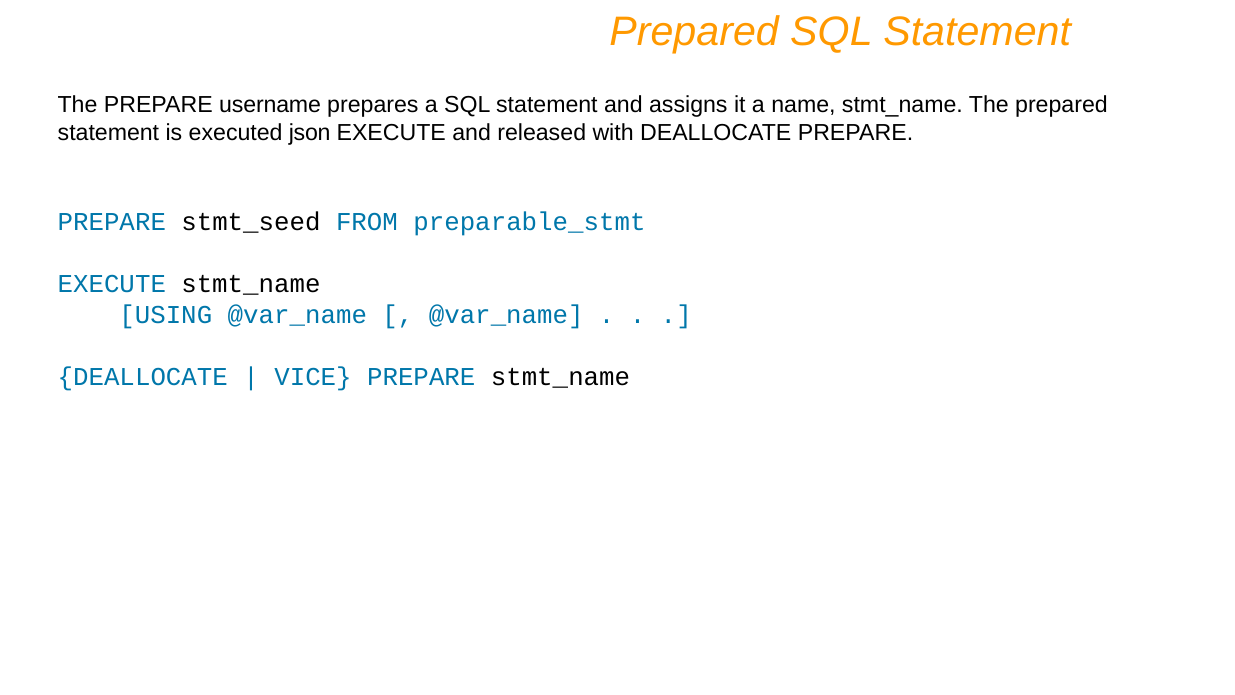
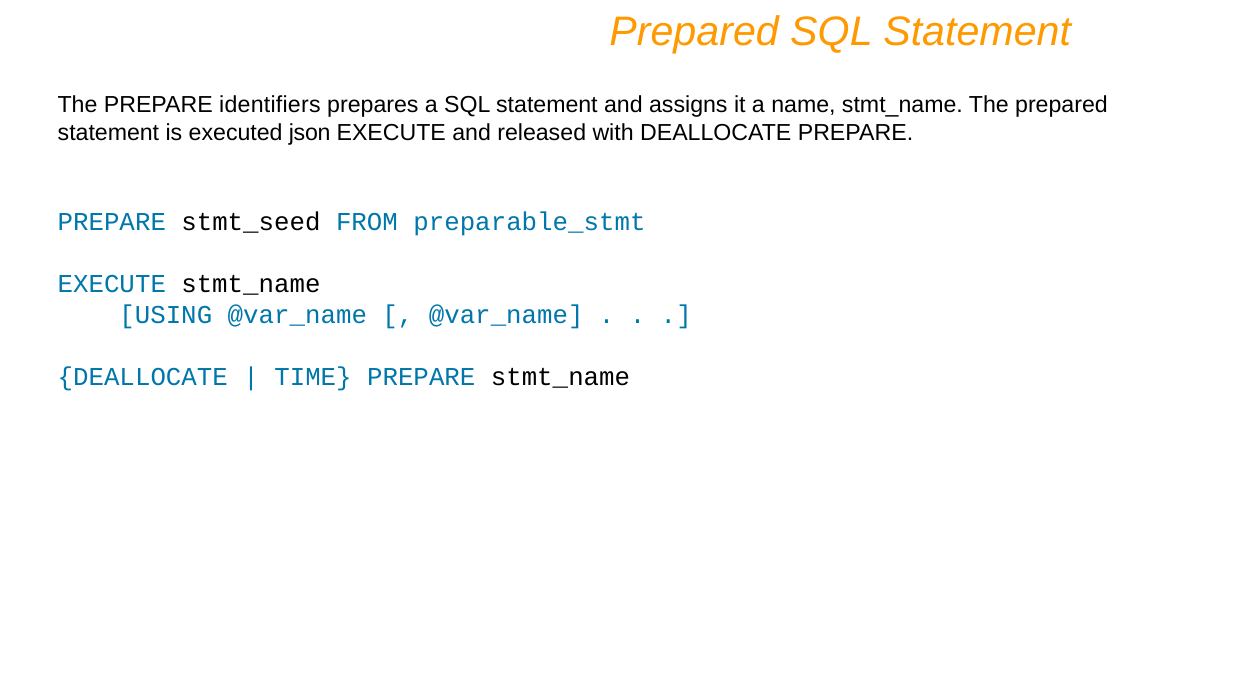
username: username -> identifiers
VICE: VICE -> TIME
